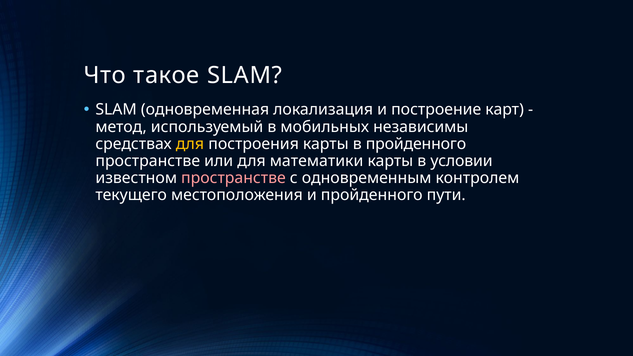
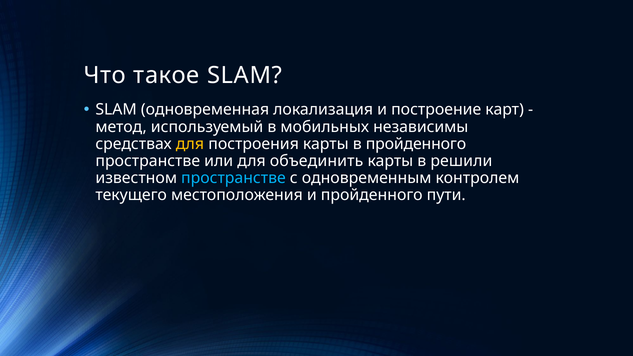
математики: математики -> объединить
условии: условии -> решили
пространстве at (233, 178) colour: pink -> light blue
